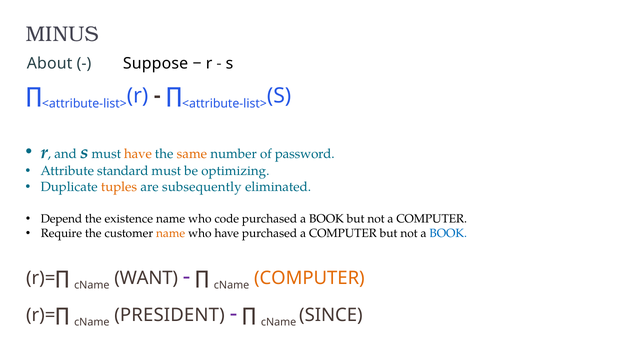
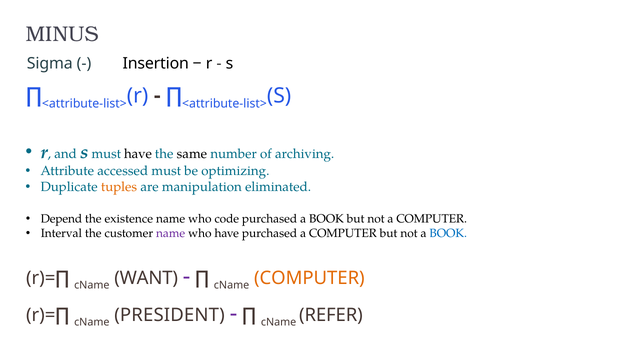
About: About -> Sigma
Suppose: Suppose -> Insertion
have at (138, 154) colour: orange -> black
same colour: orange -> black
password: password -> archiving
standard: standard -> accessed
subsequently: subsequently -> manipulation
Require: Require -> Interval
name at (171, 233) colour: orange -> purple
SINCE: SINCE -> REFER
